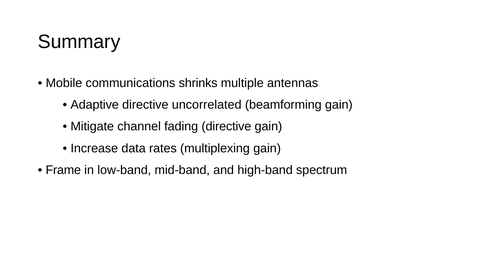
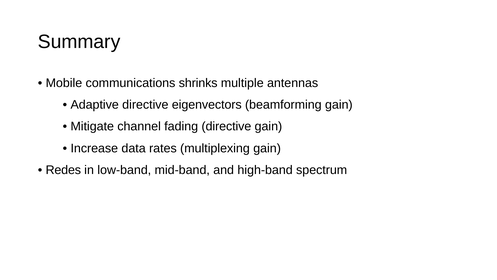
uncorrelated: uncorrelated -> eigenvectors
Frame: Frame -> Redes
